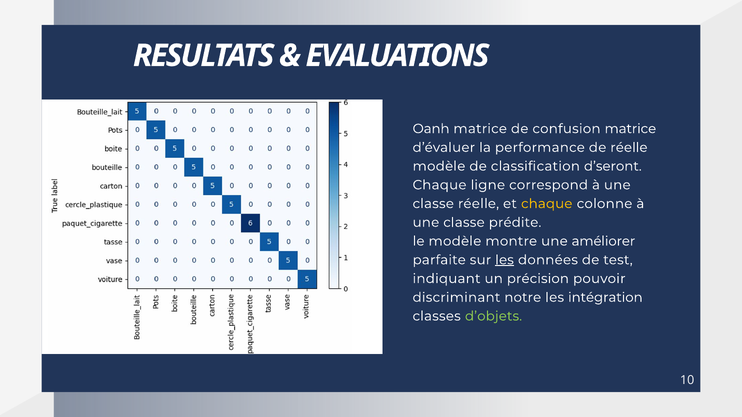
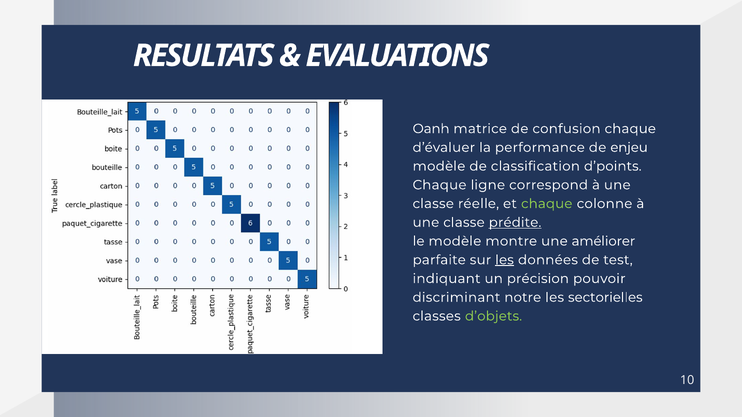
confusion matrice: matrice -> chaque
de réelle: réelle -> enjeu
d’seront: d’seront -> d’points
chaque at (547, 204) colour: yellow -> light green
prédite underline: none -> present
intégration: intégration -> sectorielles
